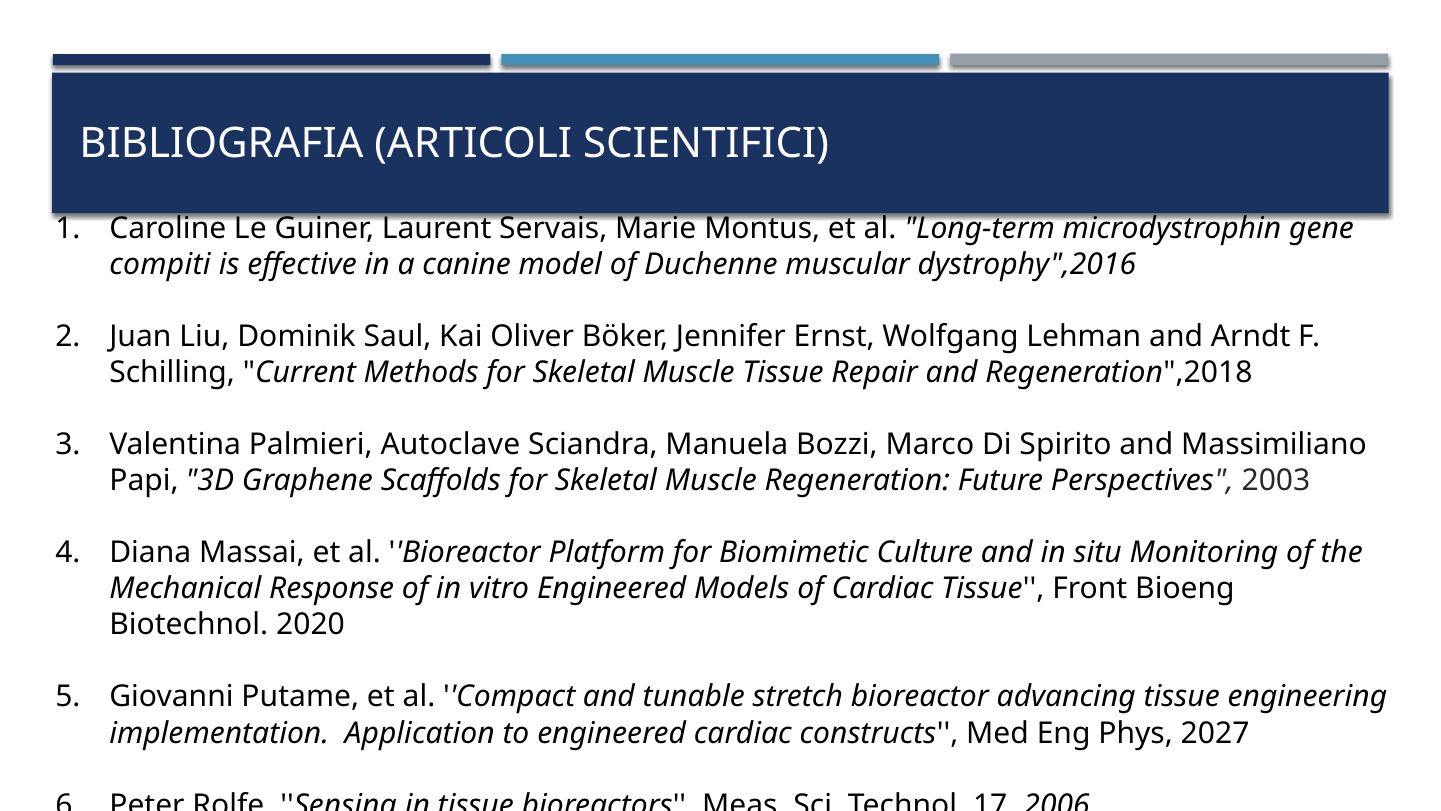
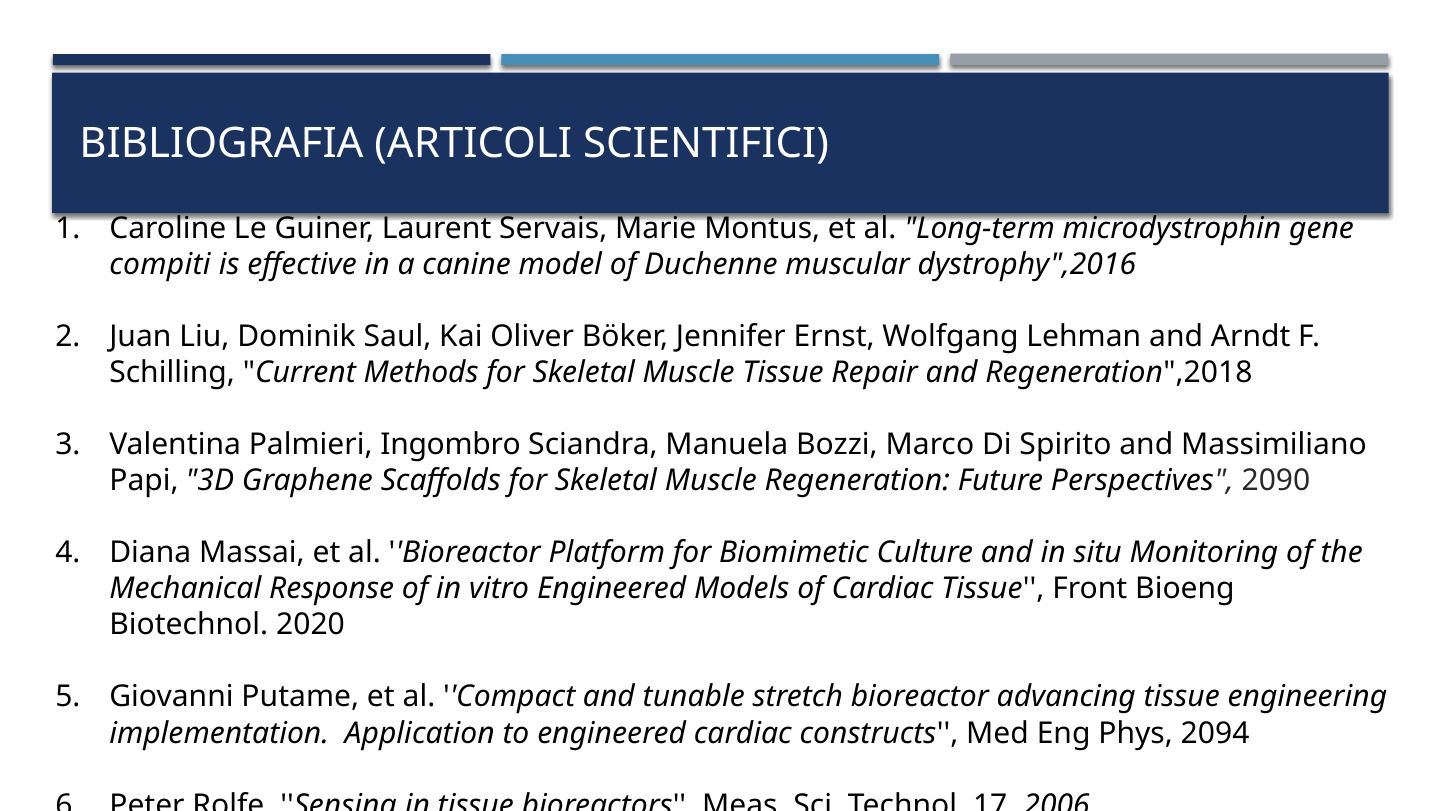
Autoclave: Autoclave -> Ingombro
2003: 2003 -> 2090
2027: 2027 -> 2094
